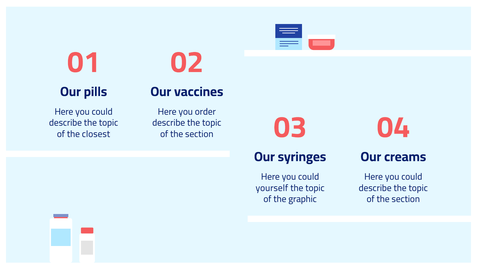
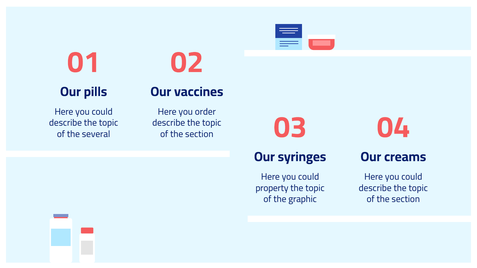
closest: closest -> several
yourself: yourself -> property
